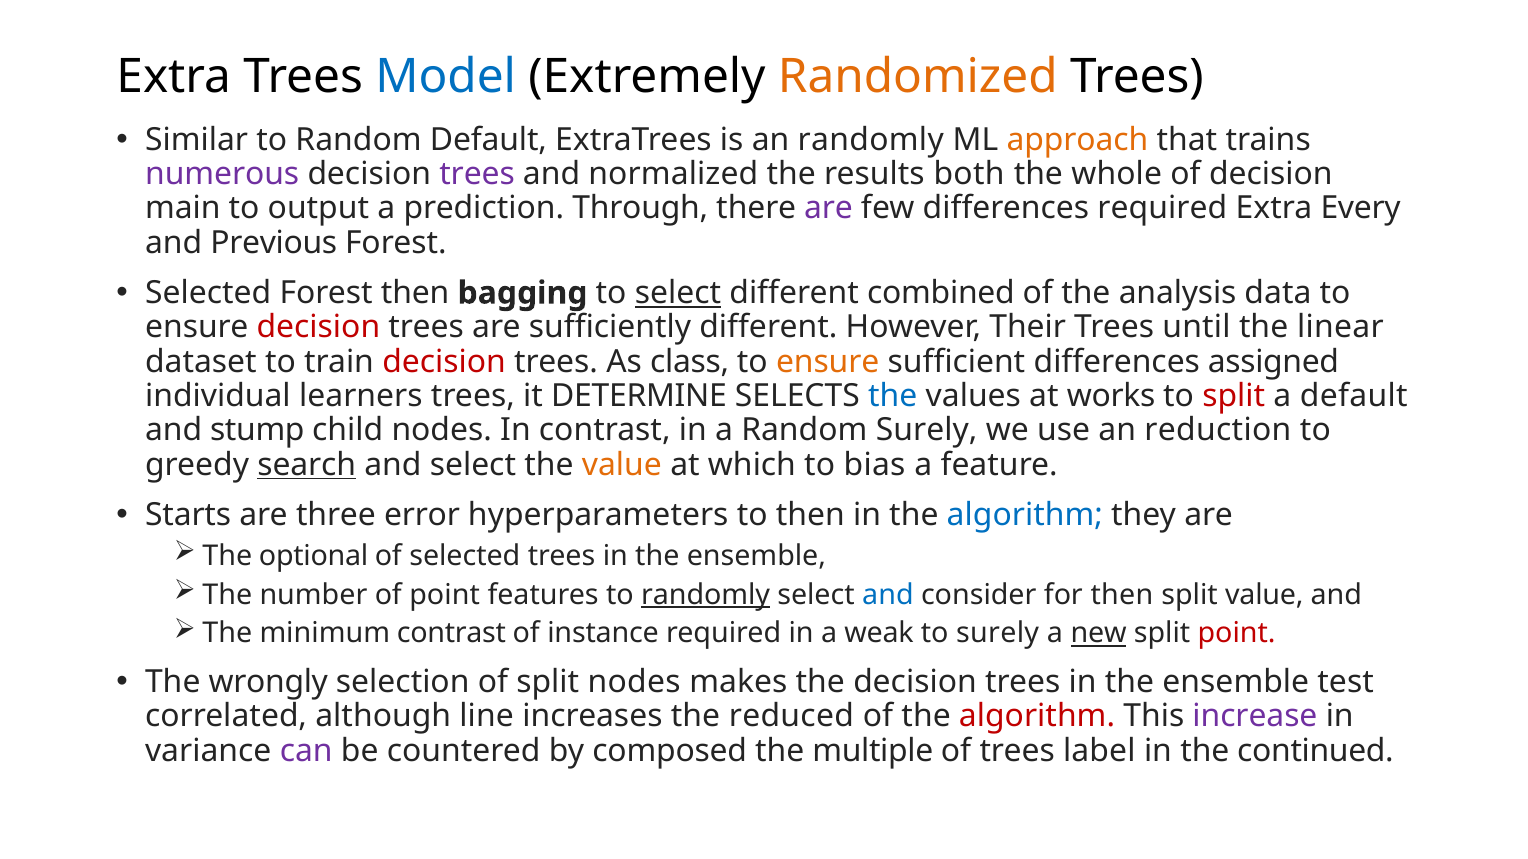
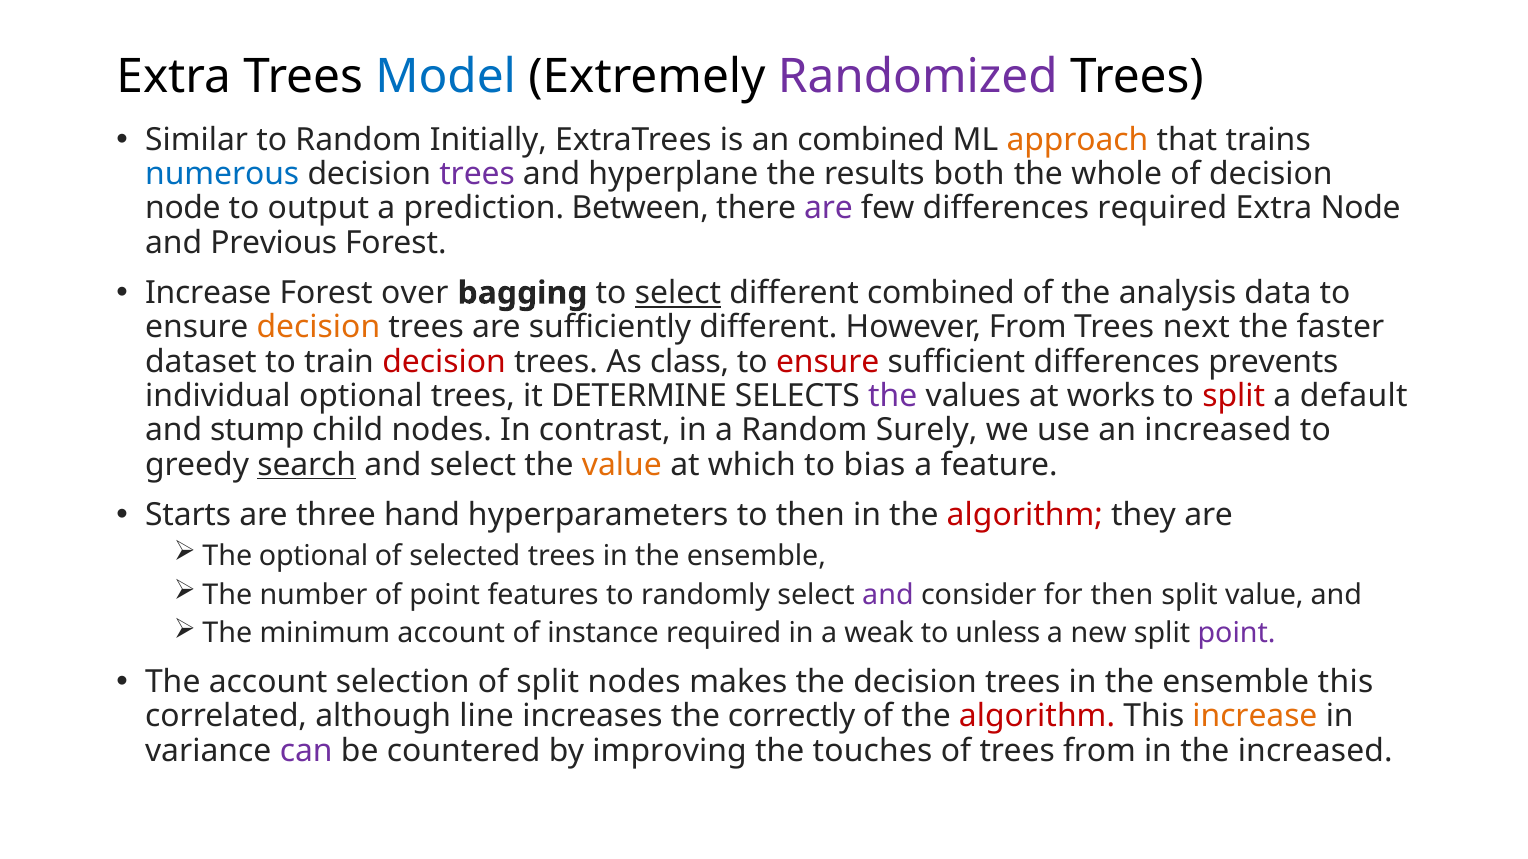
Randomized colour: orange -> purple
Random Default: Default -> Initially
an randomly: randomly -> combined
numerous colour: purple -> blue
normalized: normalized -> hyperplane
main at (183, 208): main -> node
Through: Through -> Between
Extra Every: Every -> Node
Selected at (208, 293): Selected -> Increase
Forest then: then -> over
decision at (318, 328) colour: red -> orange
However Their: Their -> From
until: until -> next
linear: linear -> faster
ensure at (828, 362) colour: orange -> red
assigned: assigned -> prevents
individual learners: learners -> optional
the at (893, 396) colour: blue -> purple
an reduction: reduction -> increased
error: error -> hand
algorithm at (1025, 515) colour: blue -> red
randomly at (706, 595) underline: present -> none
and at (888, 595) colour: blue -> purple
minimum contrast: contrast -> account
to surely: surely -> unless
new underline: present -> none
point at (1237, 634) colour: red -> purple
The wrongly: wrongly -> account
ensemble test: test -> this
reduced: reduced -> correctly
increase at (1255, 717) colour: purple -> orange
composed: composed -> improving
multiple: multiple -> touches
trees label: label -> from
the continued: continued -> increased
